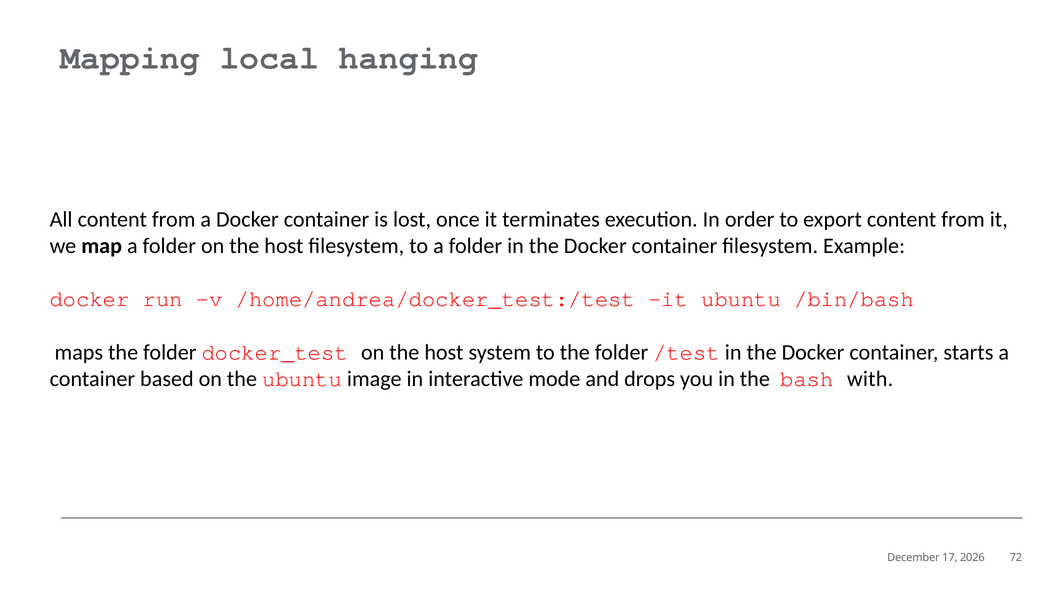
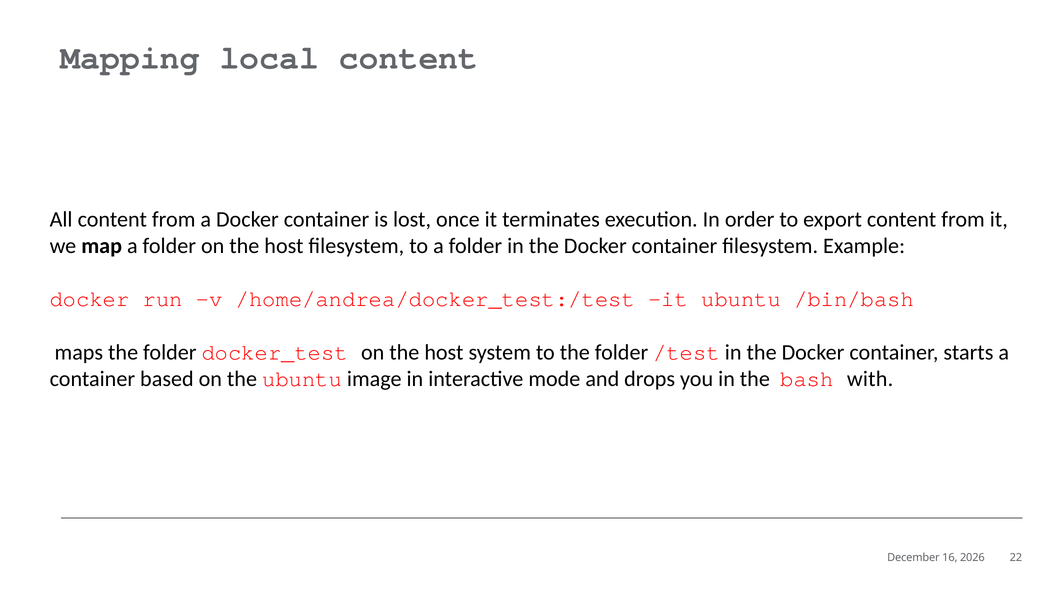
local hanging: hanging -> content
17: 17 -> 16
72: 72 -> 22
